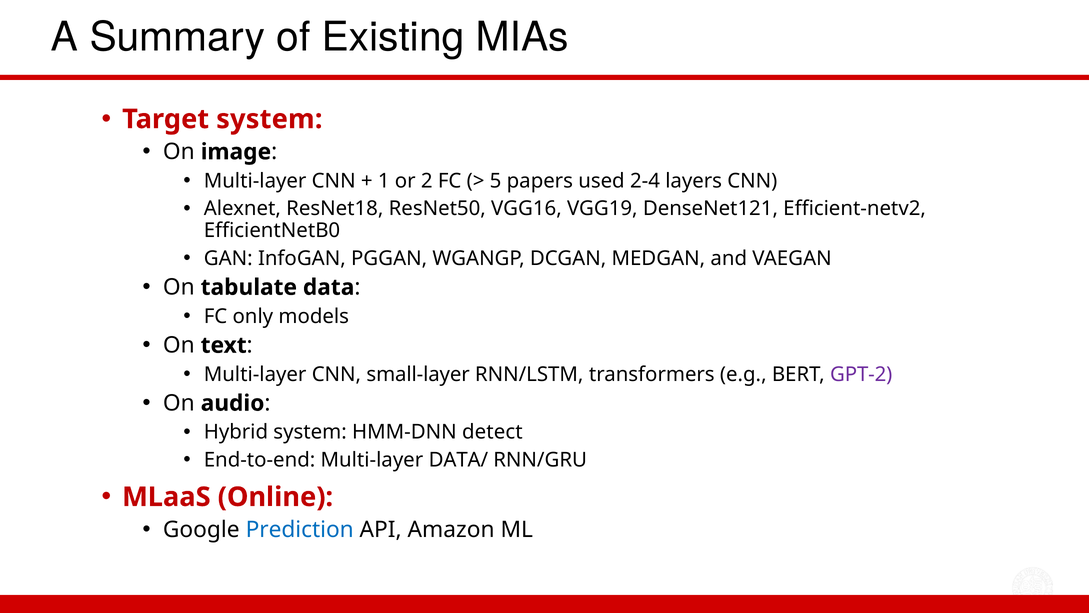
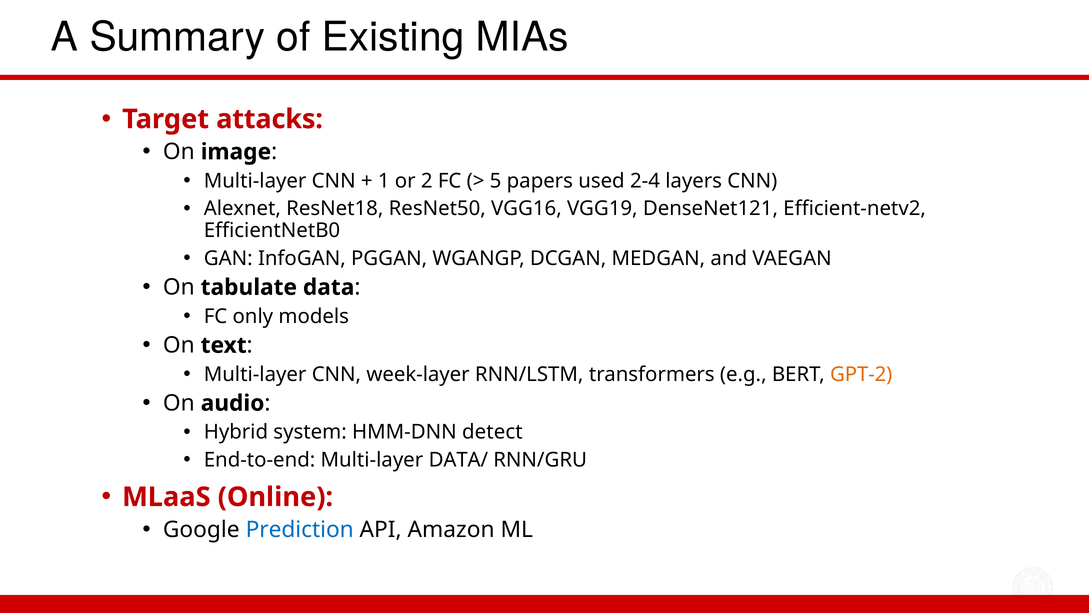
Target system: system -> attacks
small-layer: small-layer -> week-layer
GPT-2 colour: purple -> orange
